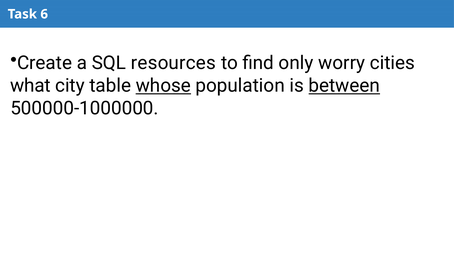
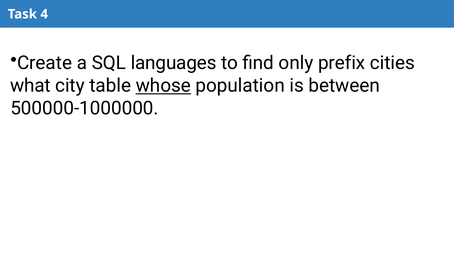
6: 6 -> 4
resources: resources -> languages
worry: worry -> prefix
between underline: present -> none
